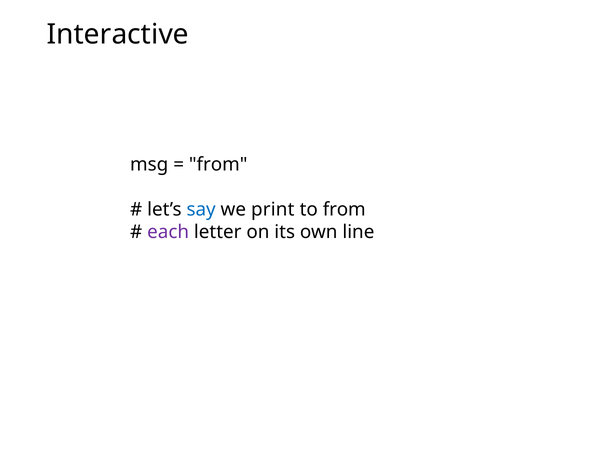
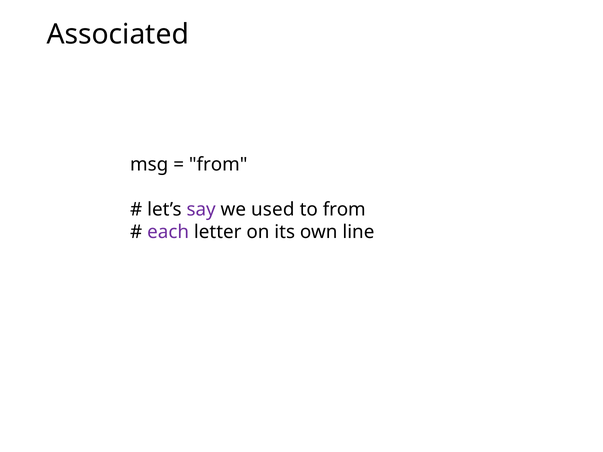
Interactive: Interactive -> Associated
say colour: blue -> purple
print: print -> used
